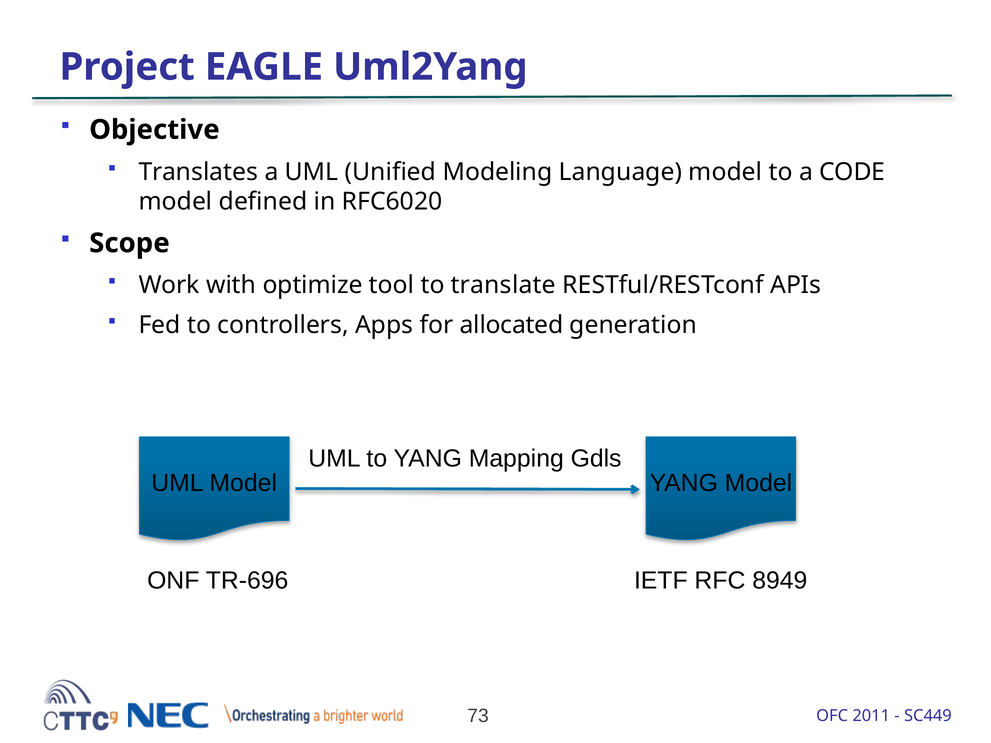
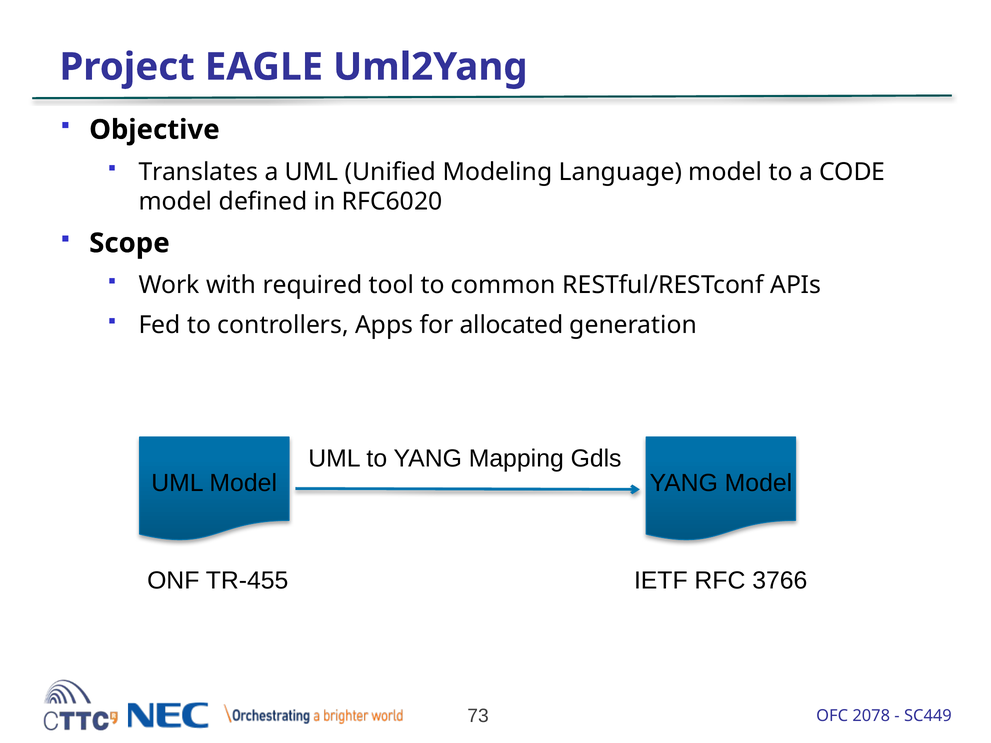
optimize: optimize -> required
translate: translate -> common
TR-696: TR-696 -> TR-455
8949: 8949 -> 3766
2011: 2011 -> 2078
